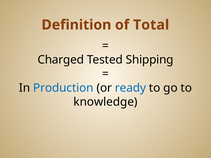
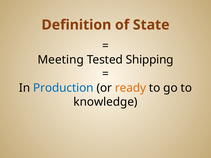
Total: Total -> State
Charged: Charged -> Meeting
ready colour: blue -> orange
